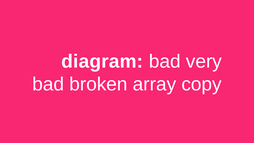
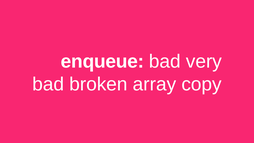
diagram: diagram -> enqueue
